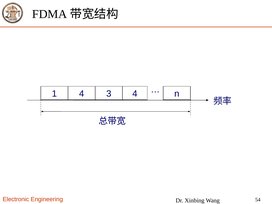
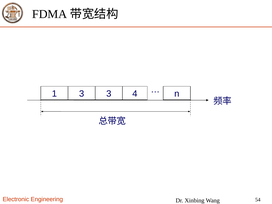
1 4: 4 -> 3
